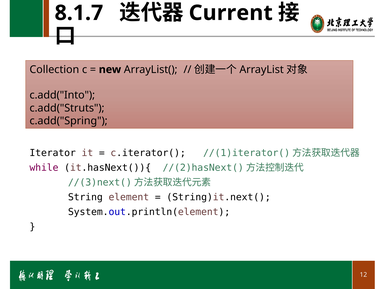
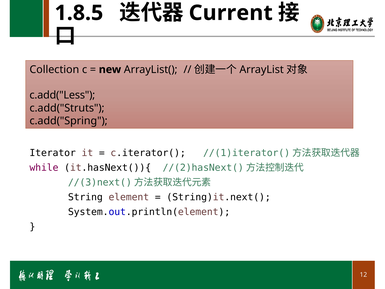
8.1.7: 8.1.7 -> 1.8.5
c.add("Into: c.add("Into -> c.add("Less
